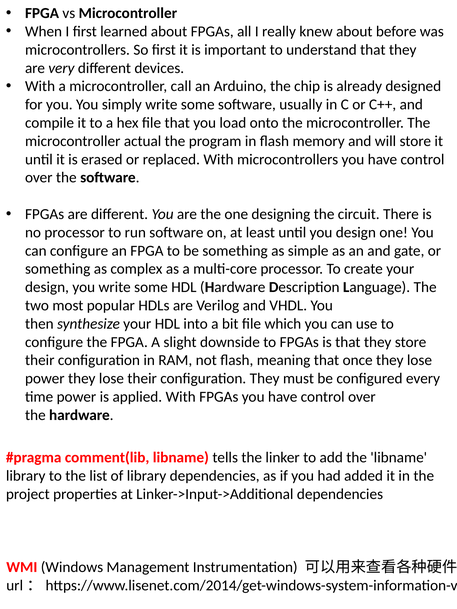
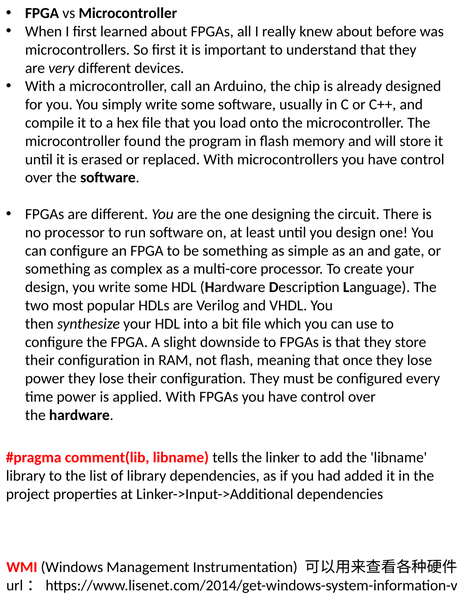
actual: actual -> found
